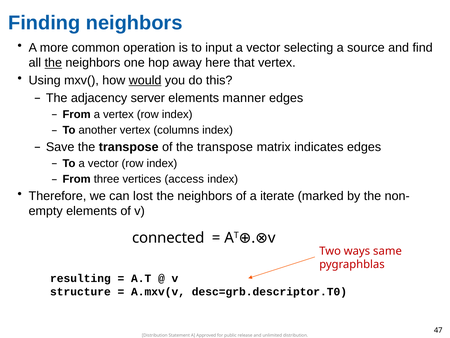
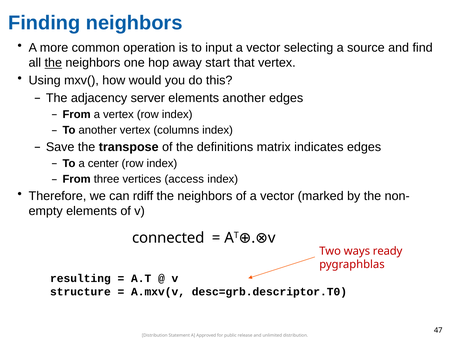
here: here -> start
would underline: present -> none
elements manner: manner -> another
of the transpose: transpose -> definitions
To a vector: vector -> center
lost: lost -> rdiff
of a iterate: iterate -> vector
same: same -> ready
